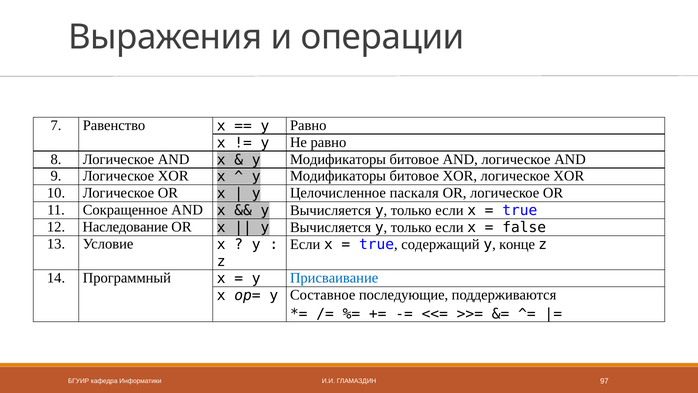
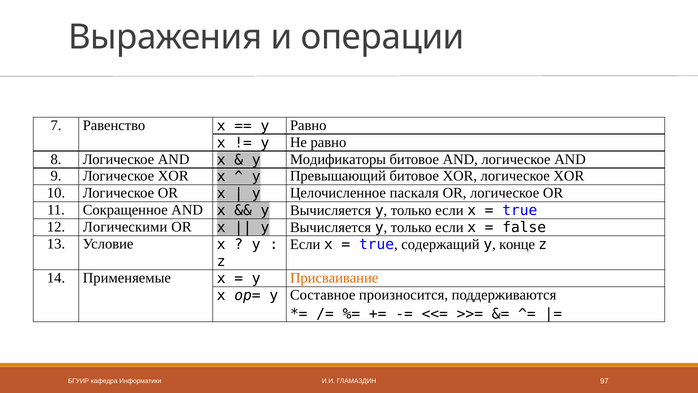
Модификаторы at (338, 176): Модификаторы -> Превышающий
Наследование: Наследование -> Логическими
Программный: Программный -> Применяемые
Присваивание colour: blue -> orange
последующие: последующие -> произносится
